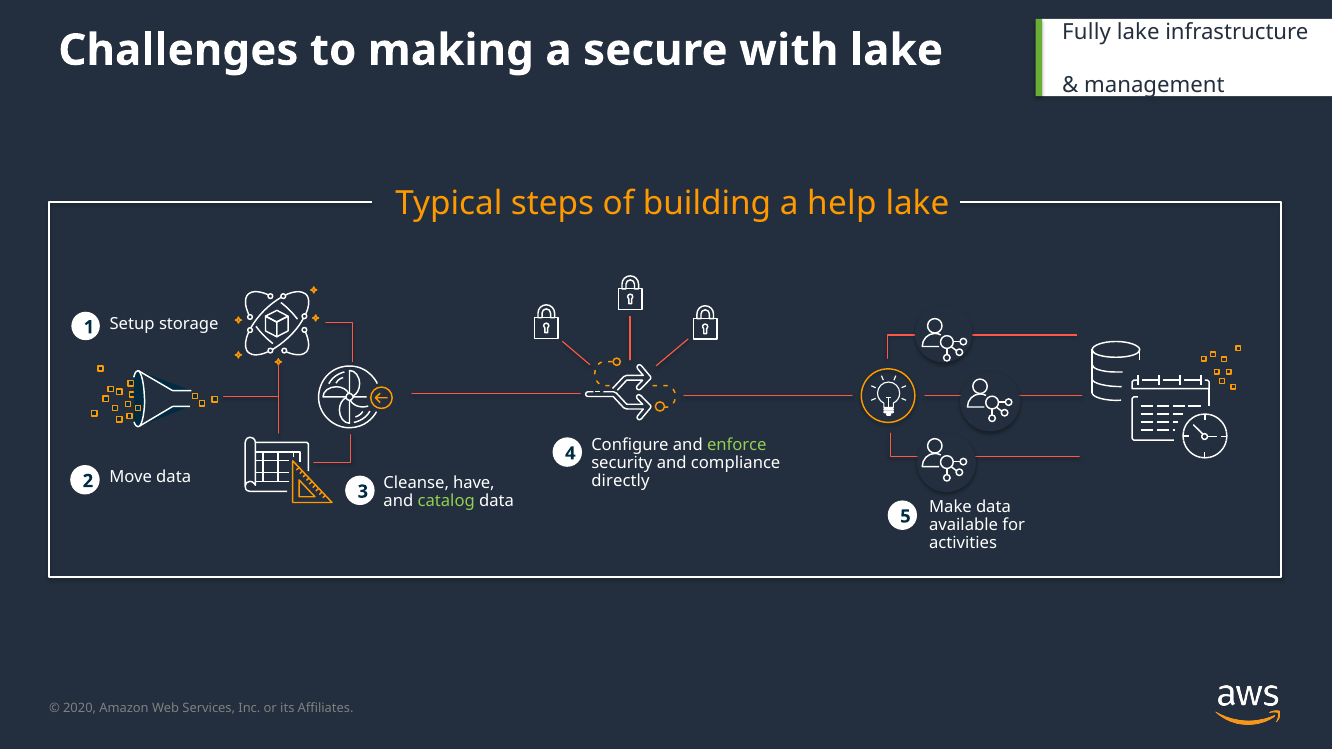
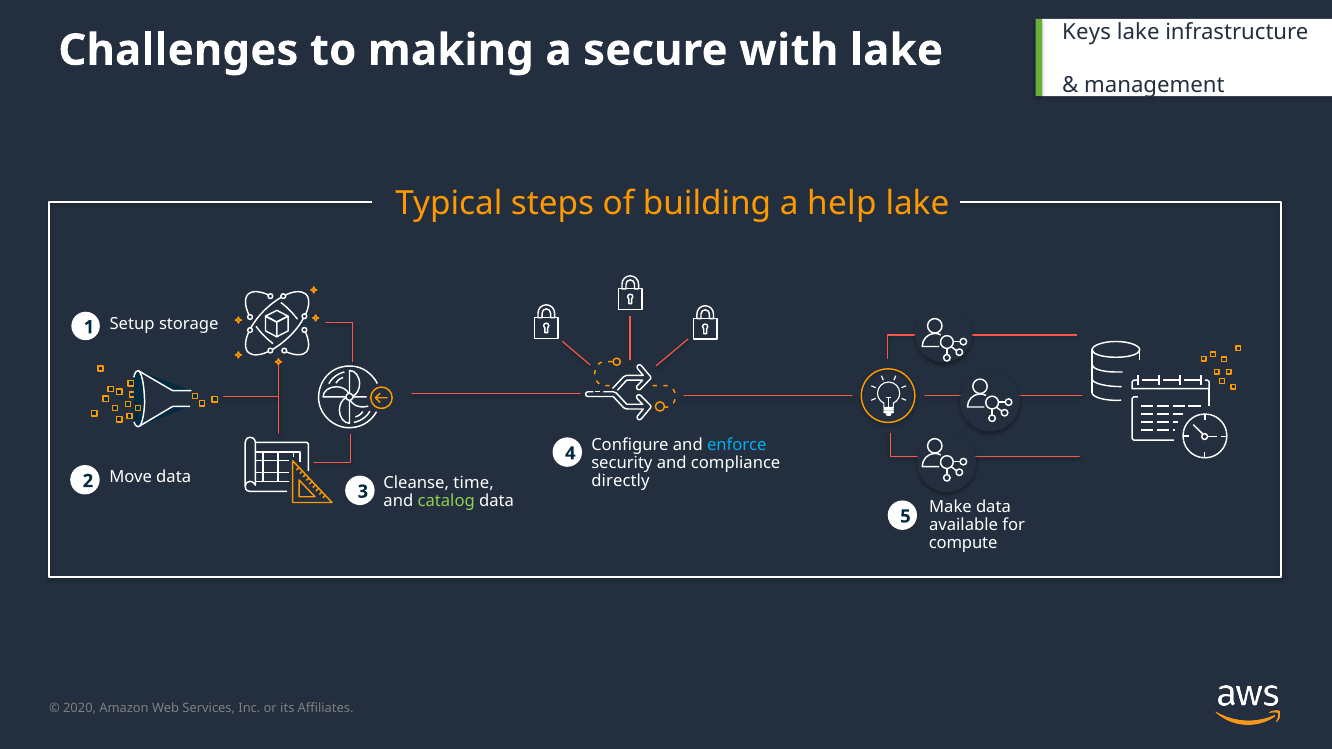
Fully: Fully -> Keys
enforce colour: light green -> light blue
have: have -> time
activities: activities -> compute
